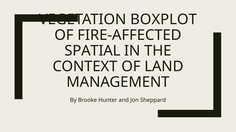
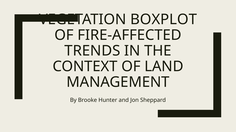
SPATIAL: SPATIAL -> TRENDS
